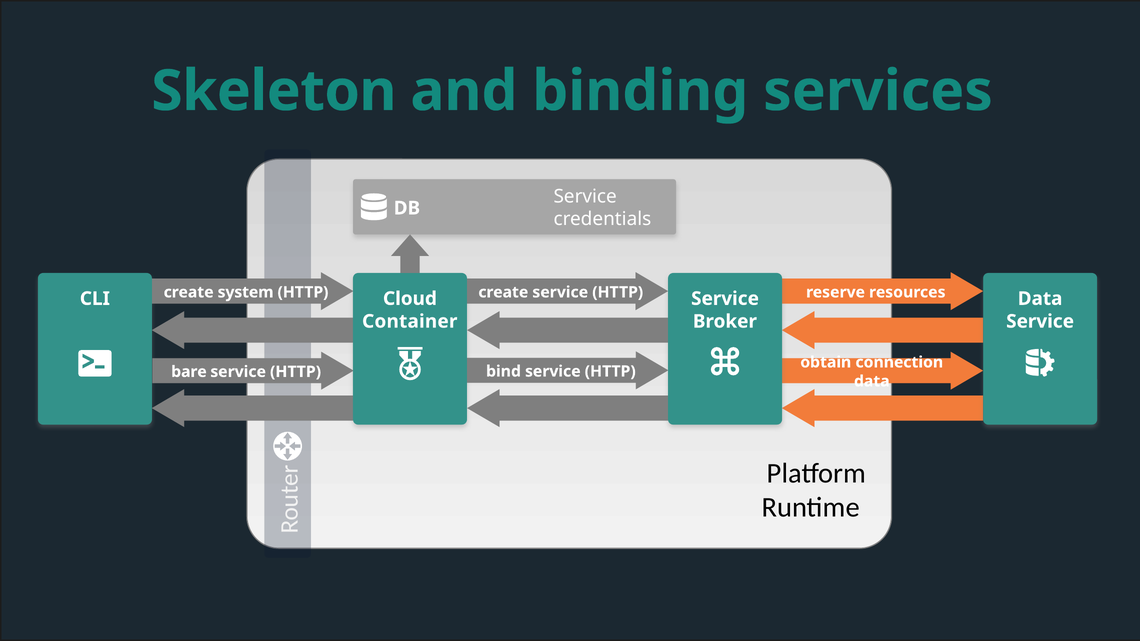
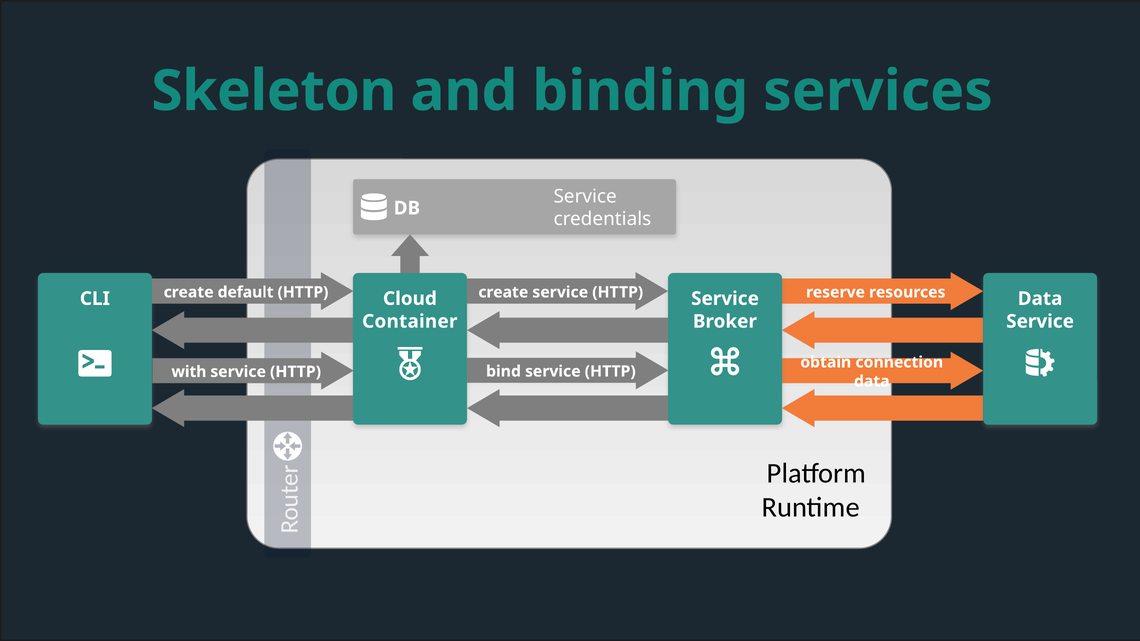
system: system -> default
bare: bare -> with
